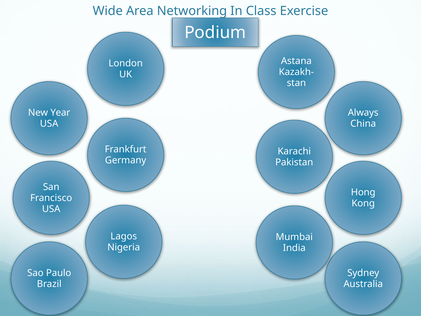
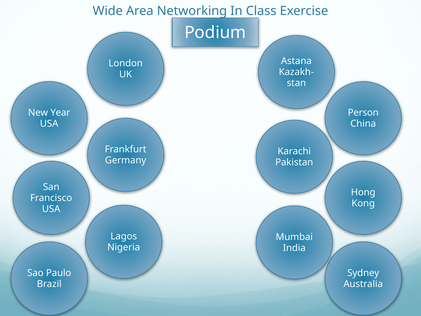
Always: Always -> Person
